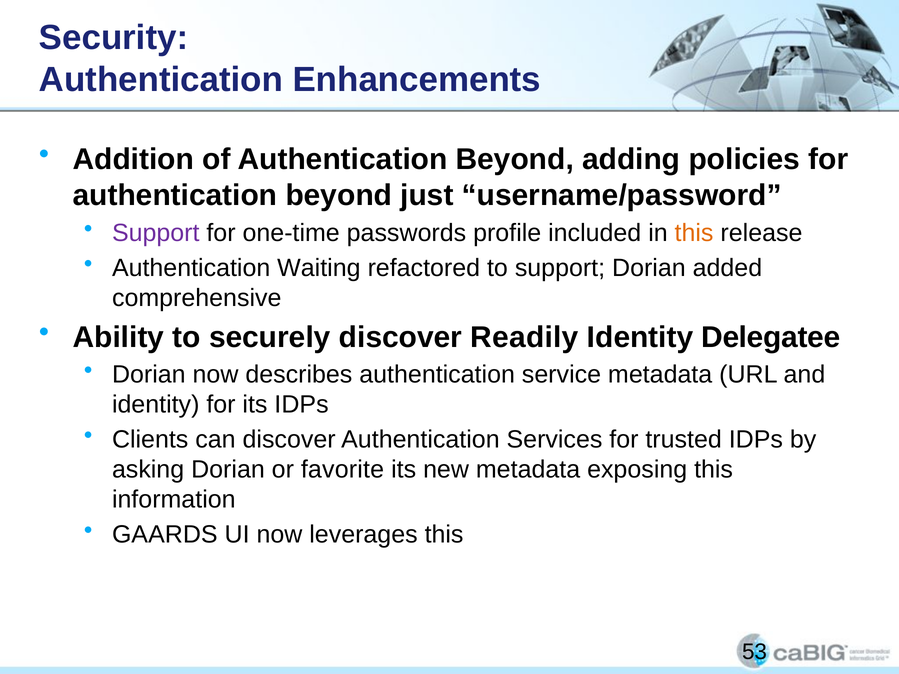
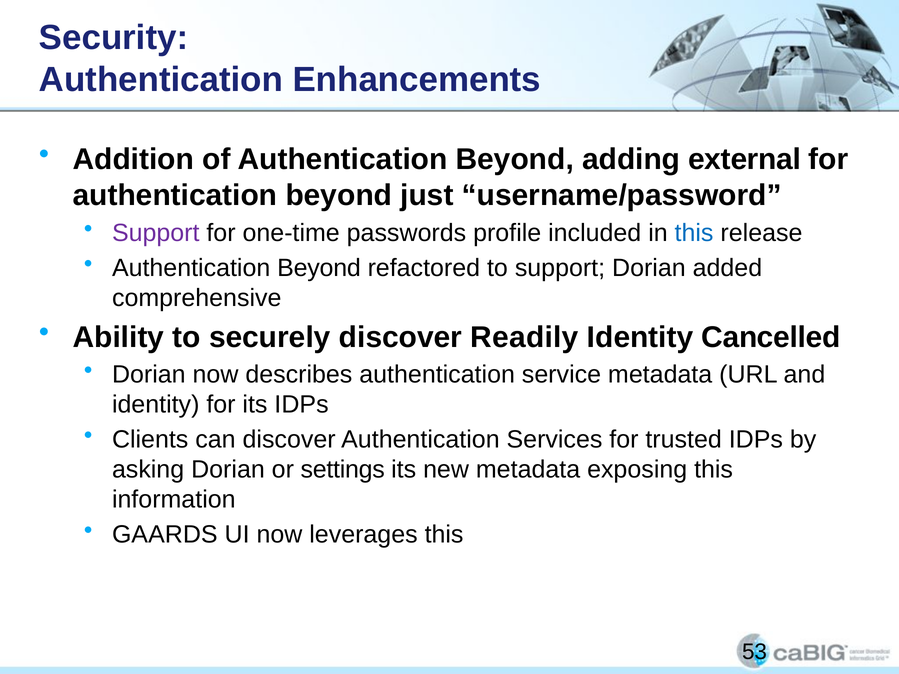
policies: policies -> external
this at (694, 233) colour: orange -> blue
Waiting at (319, 268): Waiting -> Beyond
Delegatee: Delegatee -> Cancelled
favorite: favorite -> settings
